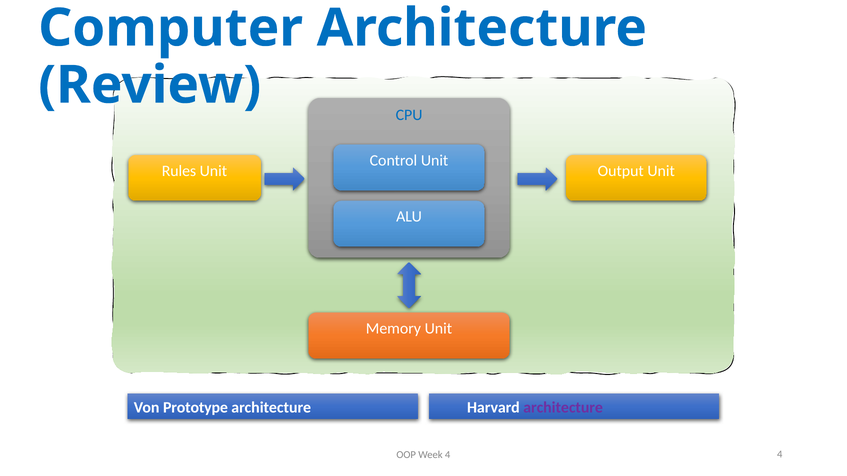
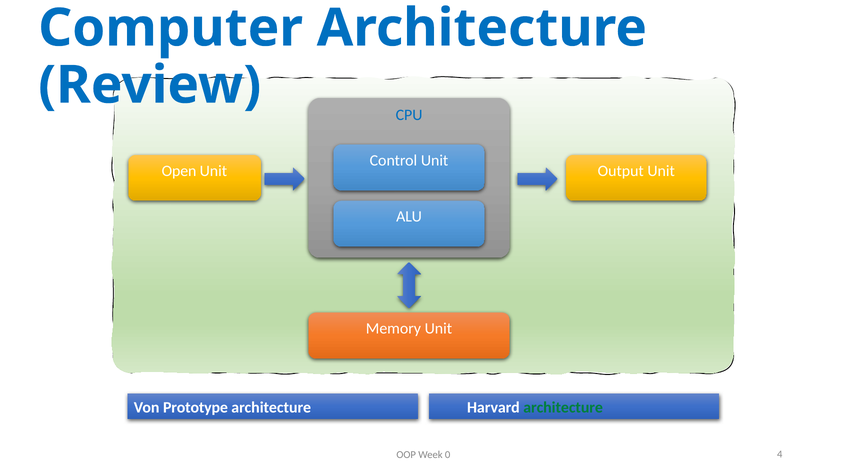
Rules: Rules -> Open
architecture at (563, 408) colour: purple -> green
Week 4: 4 -> 0
